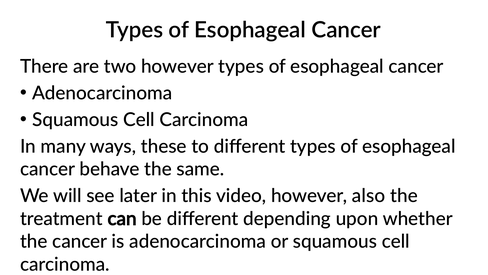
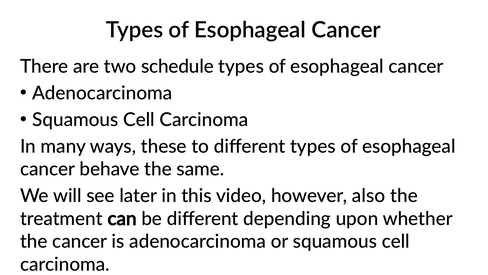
two however: however -> schedule
